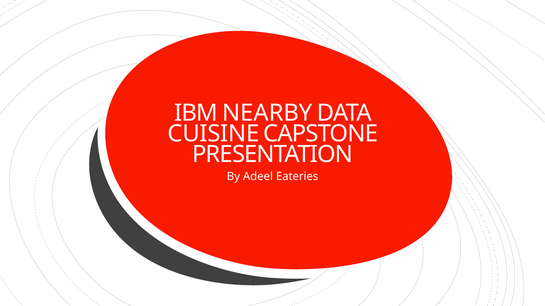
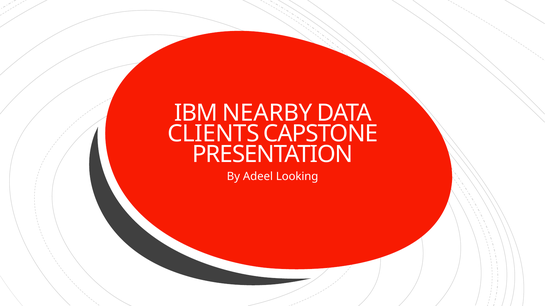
CUISINE: CUISINE -> CLIENTS
Eateries: Eateries -> Looking
